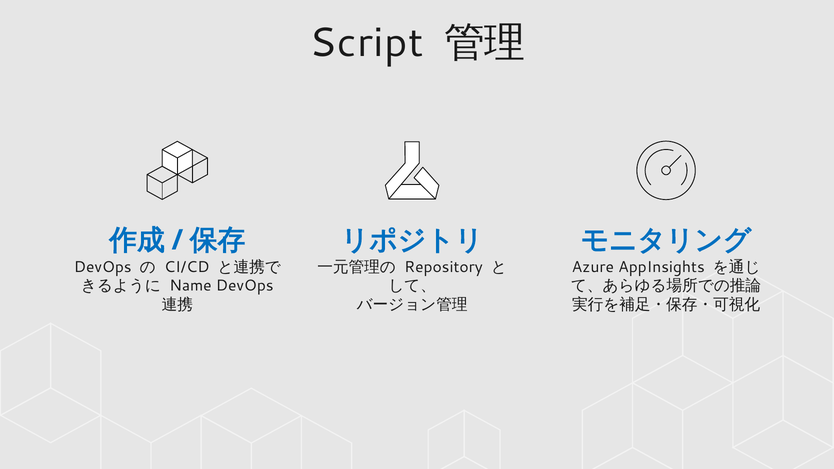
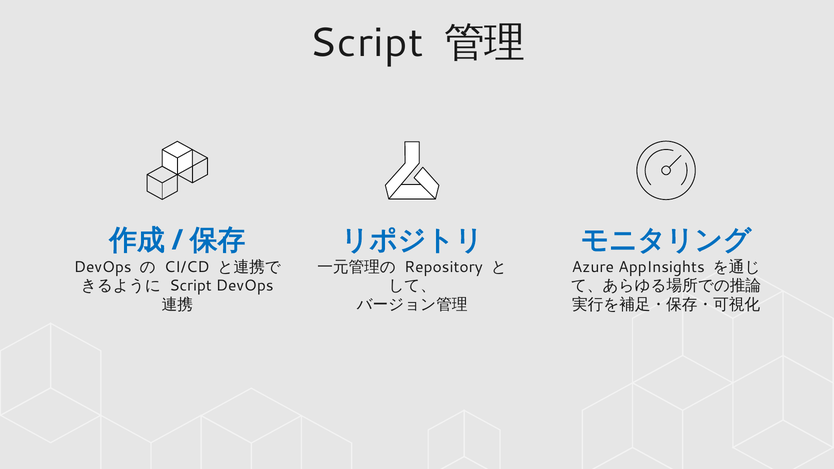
Name at (190, 286): Name -> Script
